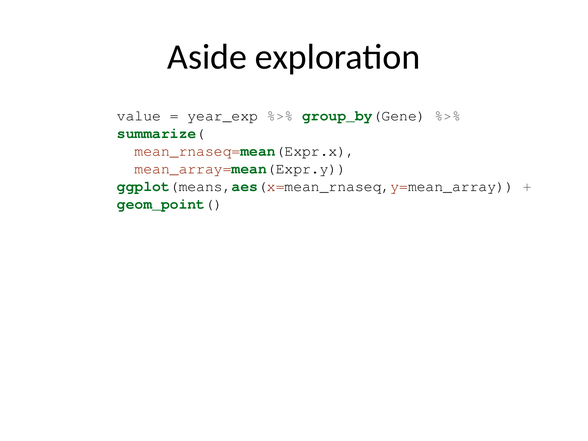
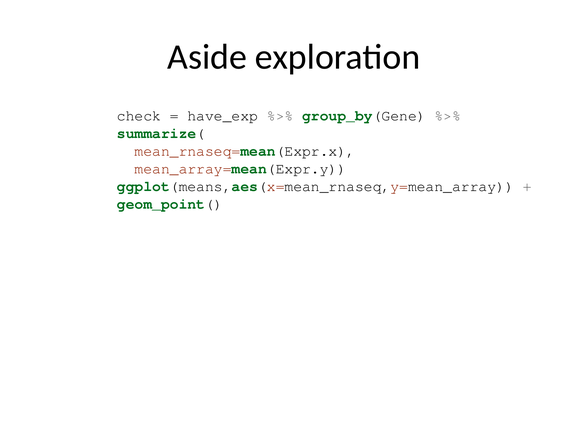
value: value -> check
year_exp: year_exp -> have_exp
